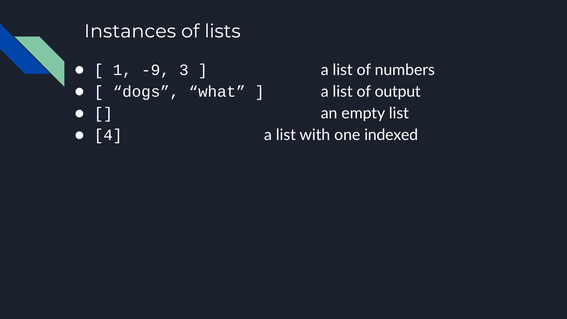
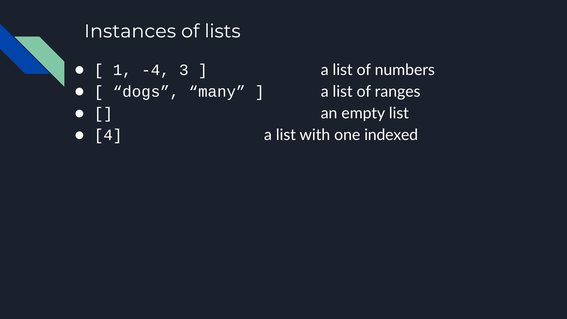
-9: -9 -> -4
what: what -> many
output: output -> ranges
